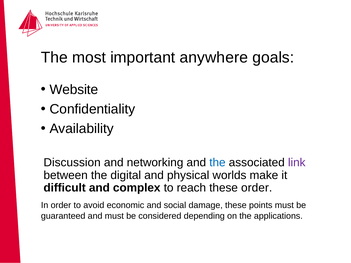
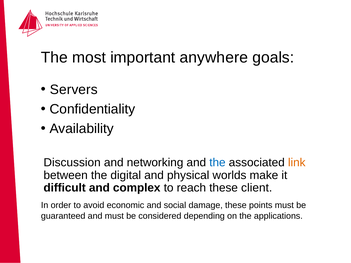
Website: Website -> Servers
link colour: purple -> orange
these order: order -> client
